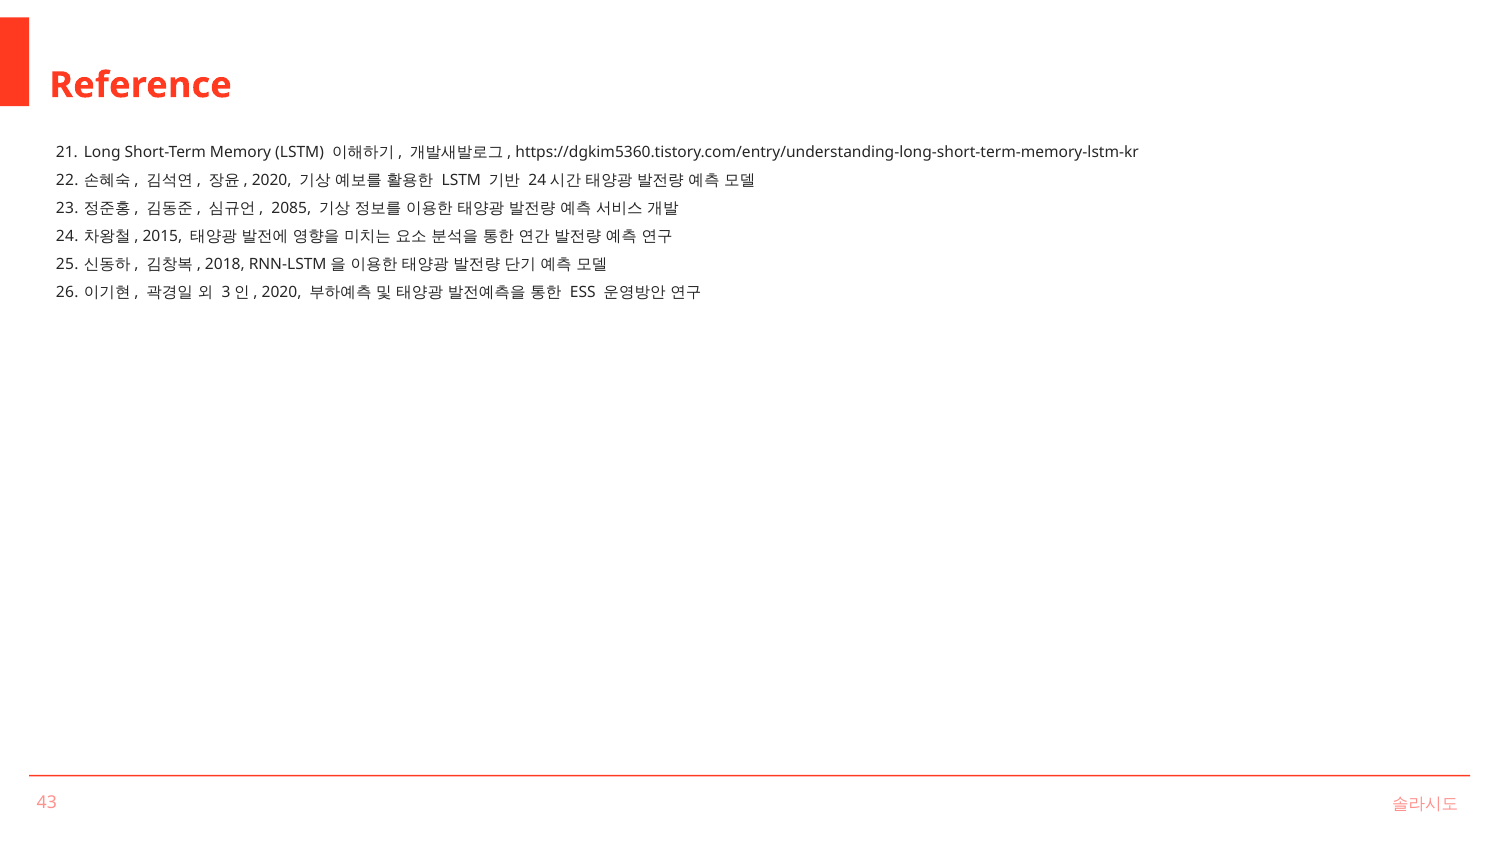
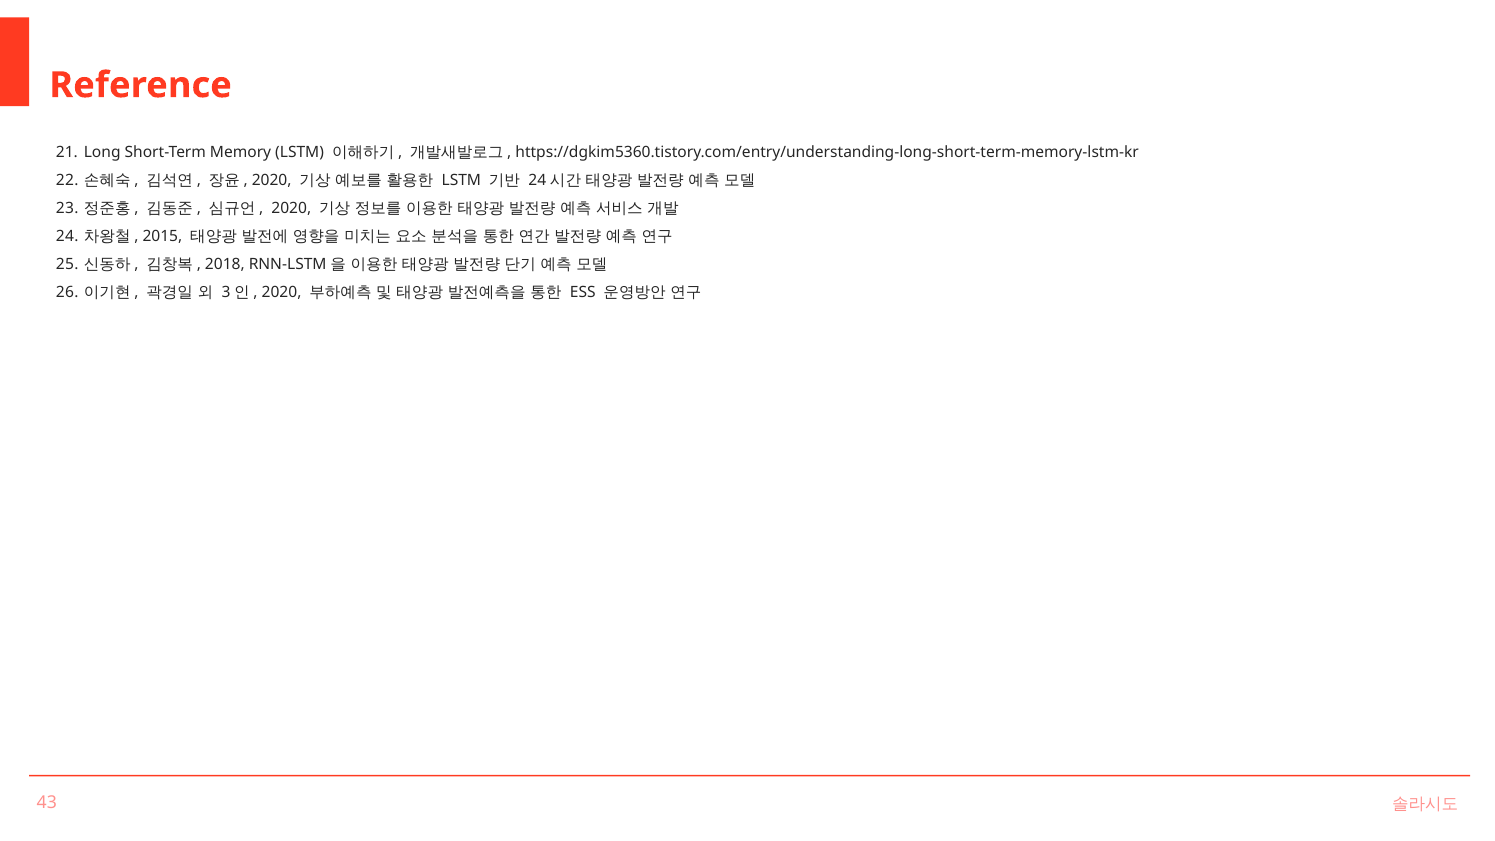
2085 at (291, 208): 2085 -> 2020
